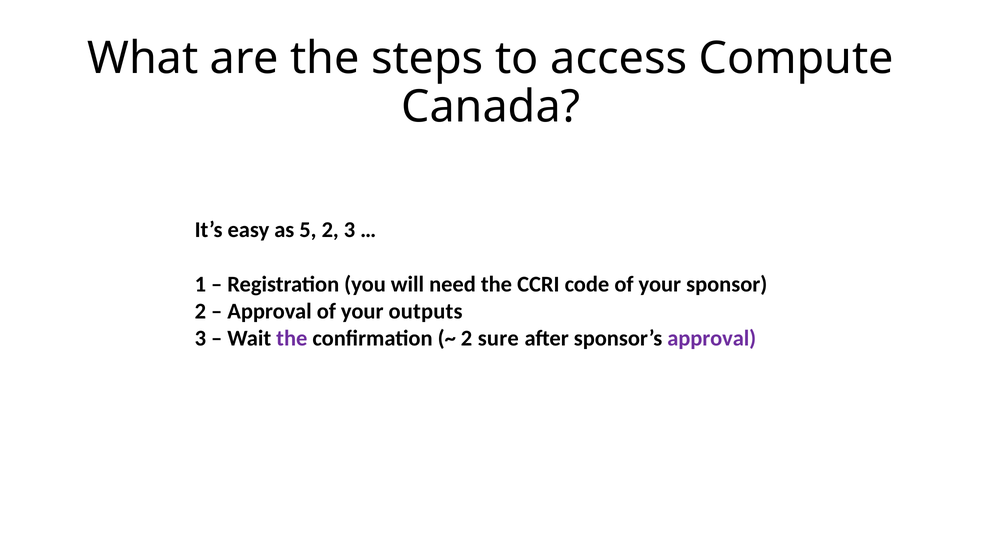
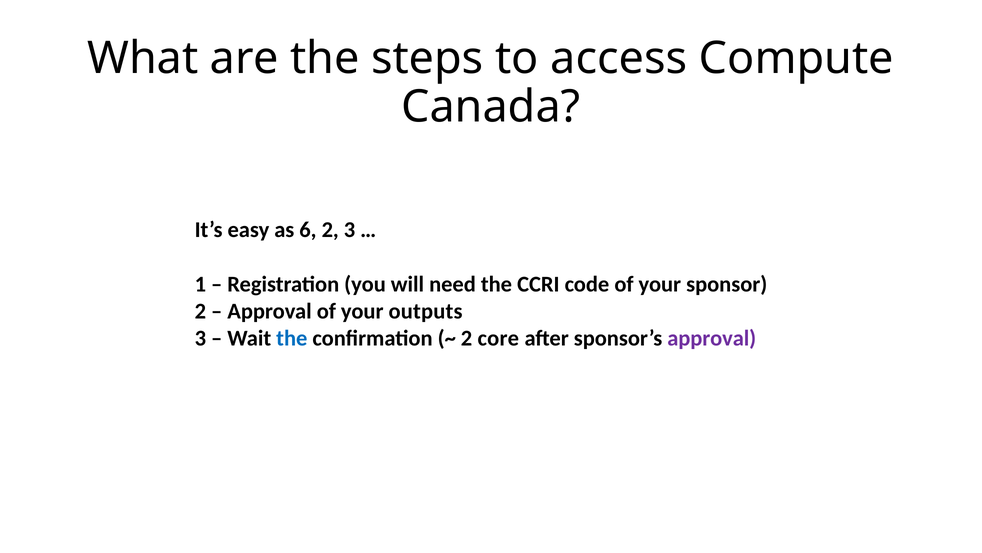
5: 5 -> 6
the at (292, 338) colour: purple -> blue
sure: sure -> core
